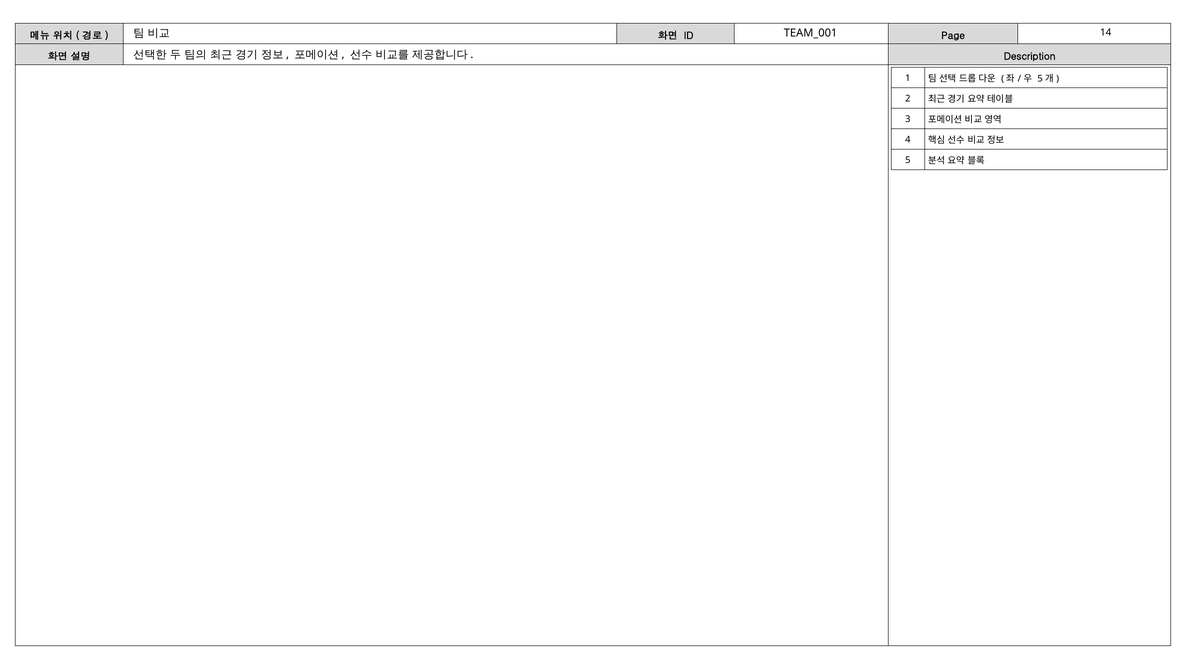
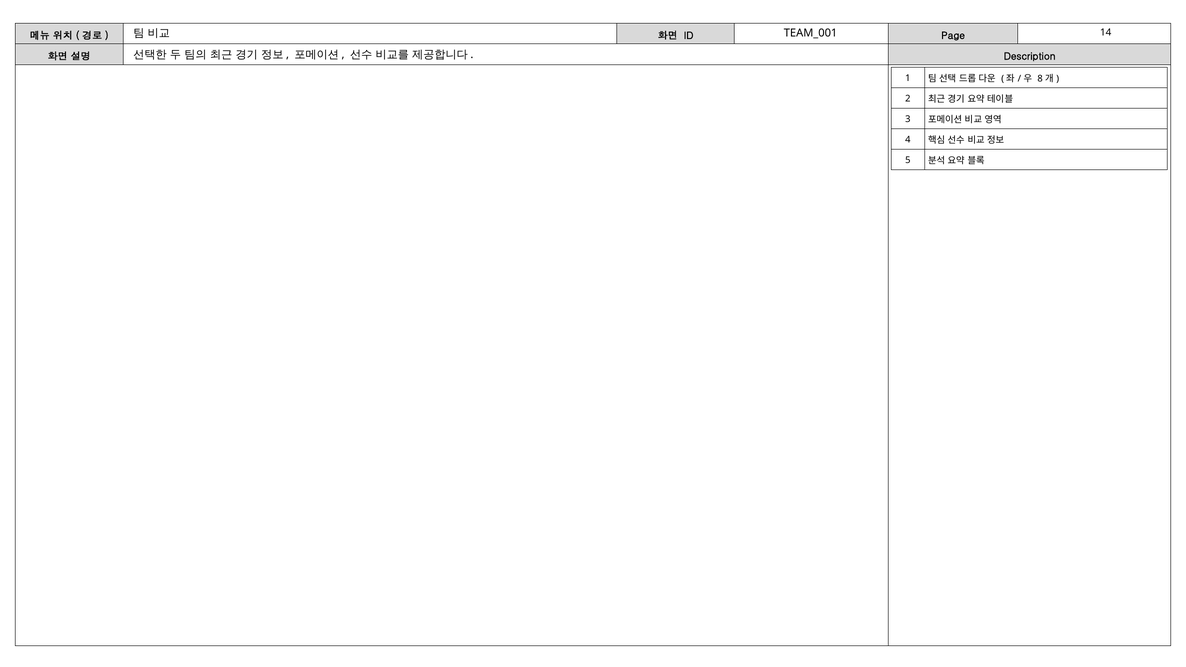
5 at (1040, 78): 5 -> 8
